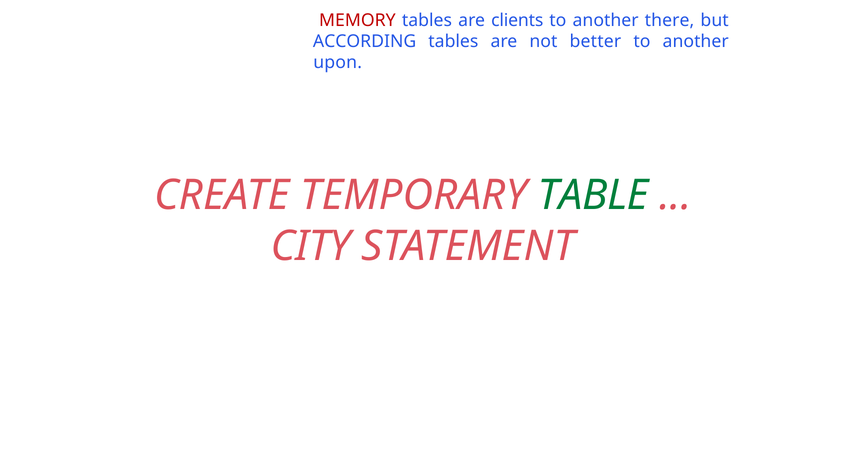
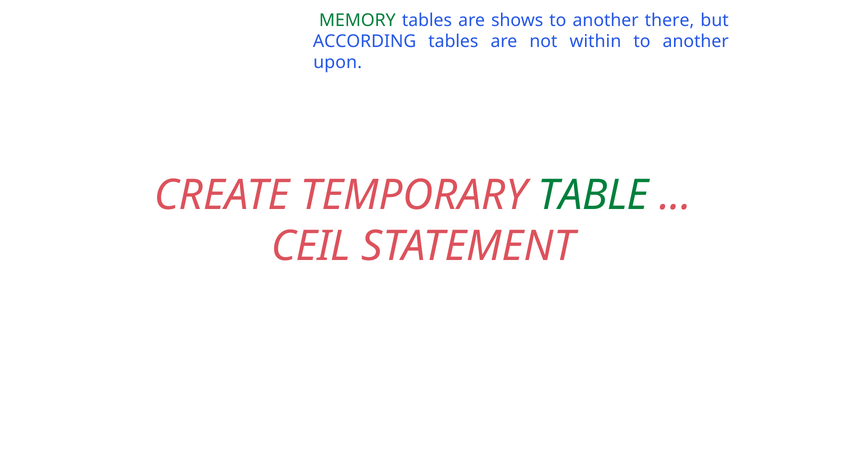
MEMORY colour: red -> green
clients: clients -> shows
better: better -> within
CITY: CITY -> CEIL
